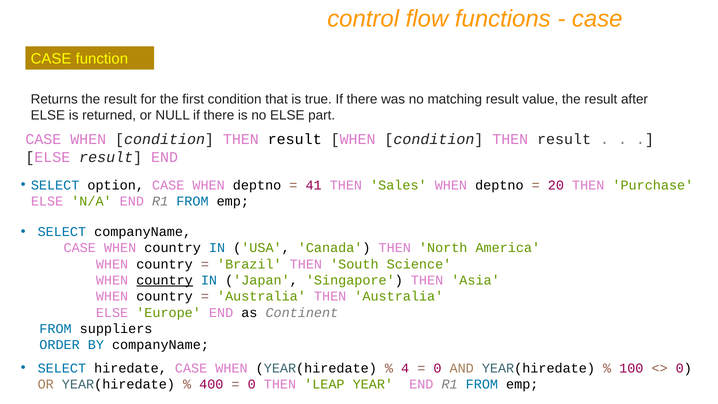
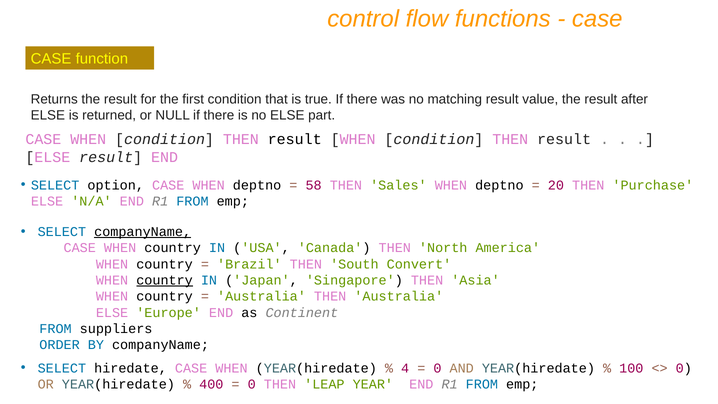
41: 41 -> 58
companyName at (143, 232) underline: none -> present
Science: Science -> Convert
